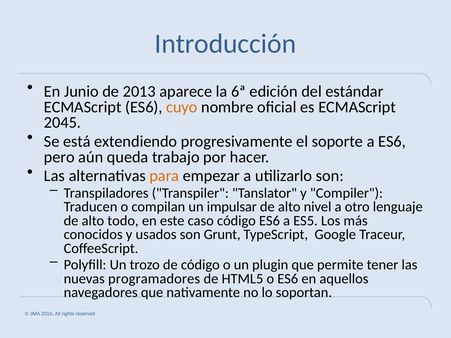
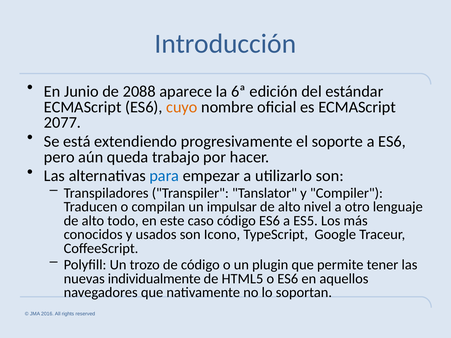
2013: 2013 -> 2088
2045: 2045 -> 2077
para colour: orange -> blue
Grunt: Grunt -> Icono
programadores: programadores -> individualmente
